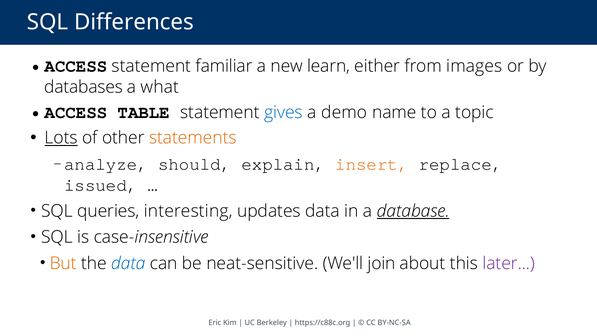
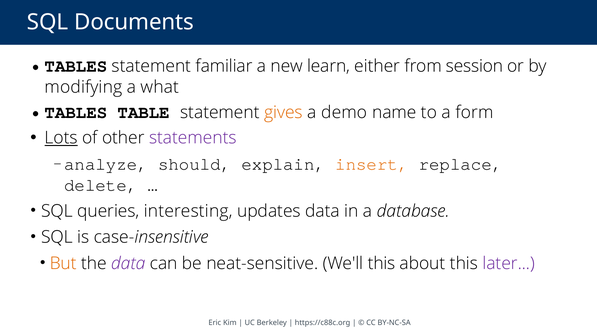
Differences: Differences -> Documents
ACCESS at (76, 66): ACCESS -> TABLES
images: images -> session
databases: databases -> modifying
ACCESS at (76, 112): ACCESS -> TABLES
gives colour: blue -> orange
topic: topic -> form
statements colour: orange -> purple
issued: issued -> delete
database underline: present -> none
data at (128, 263) colour: blue -> purple
We'll join: join -> this
